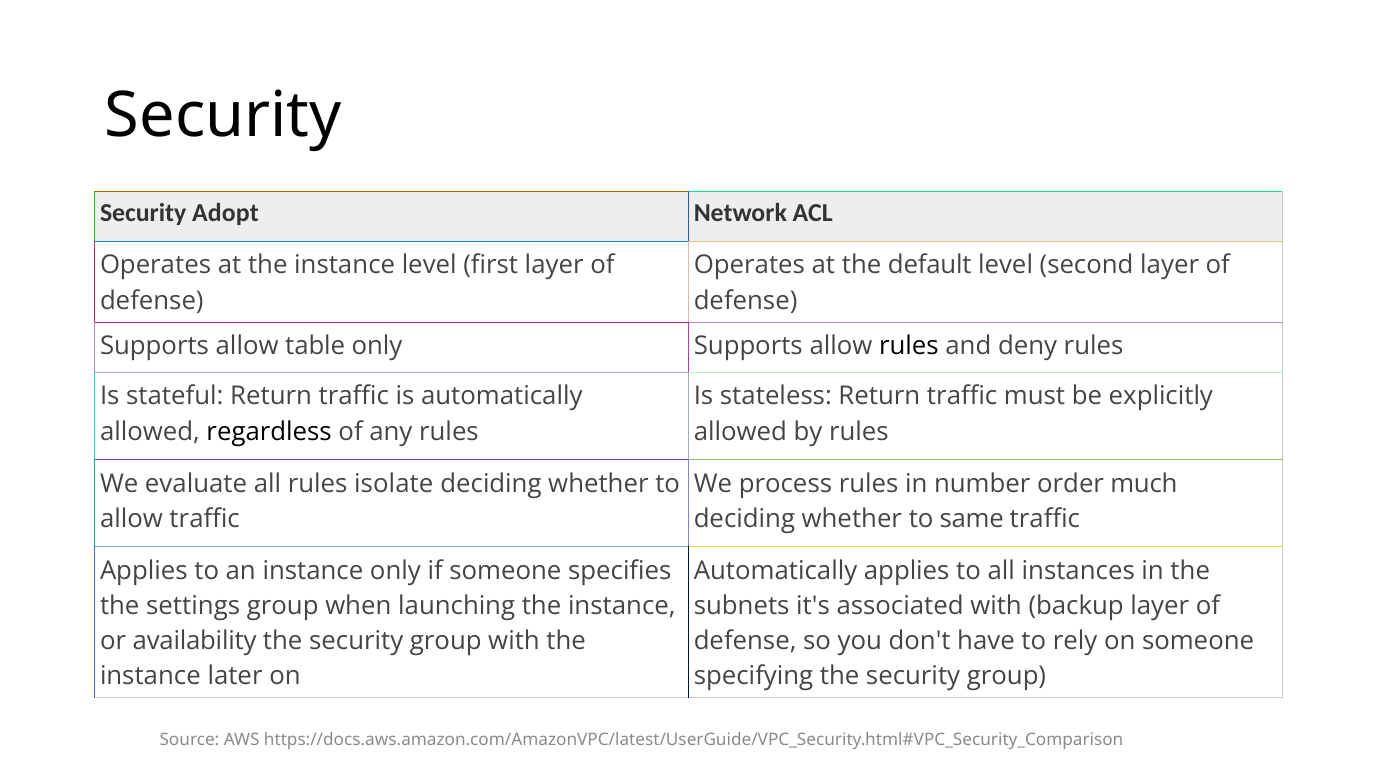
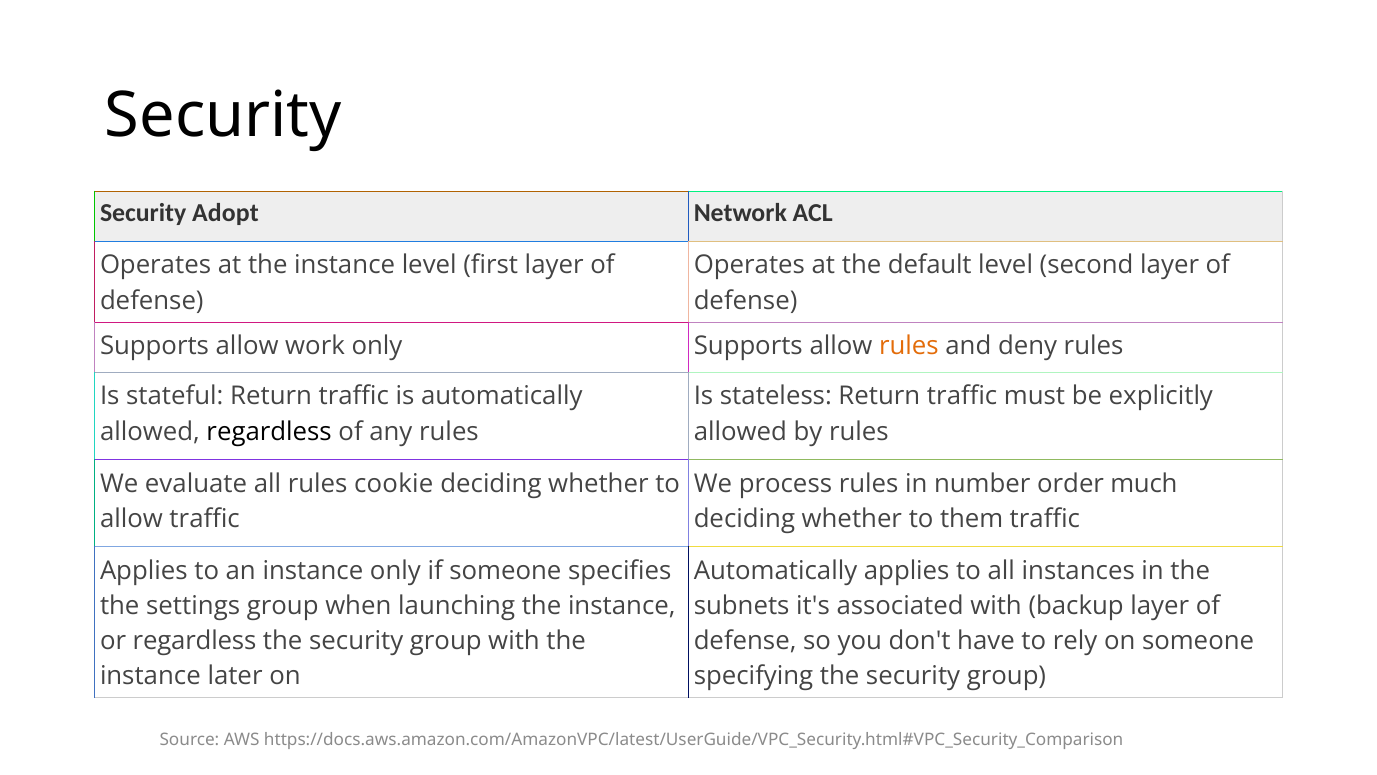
table: table -> work
rules at (909, 346) colour: black -> orange
isolate: isolate -> cookie
same: same -> them
or availability: availability -> regardless
